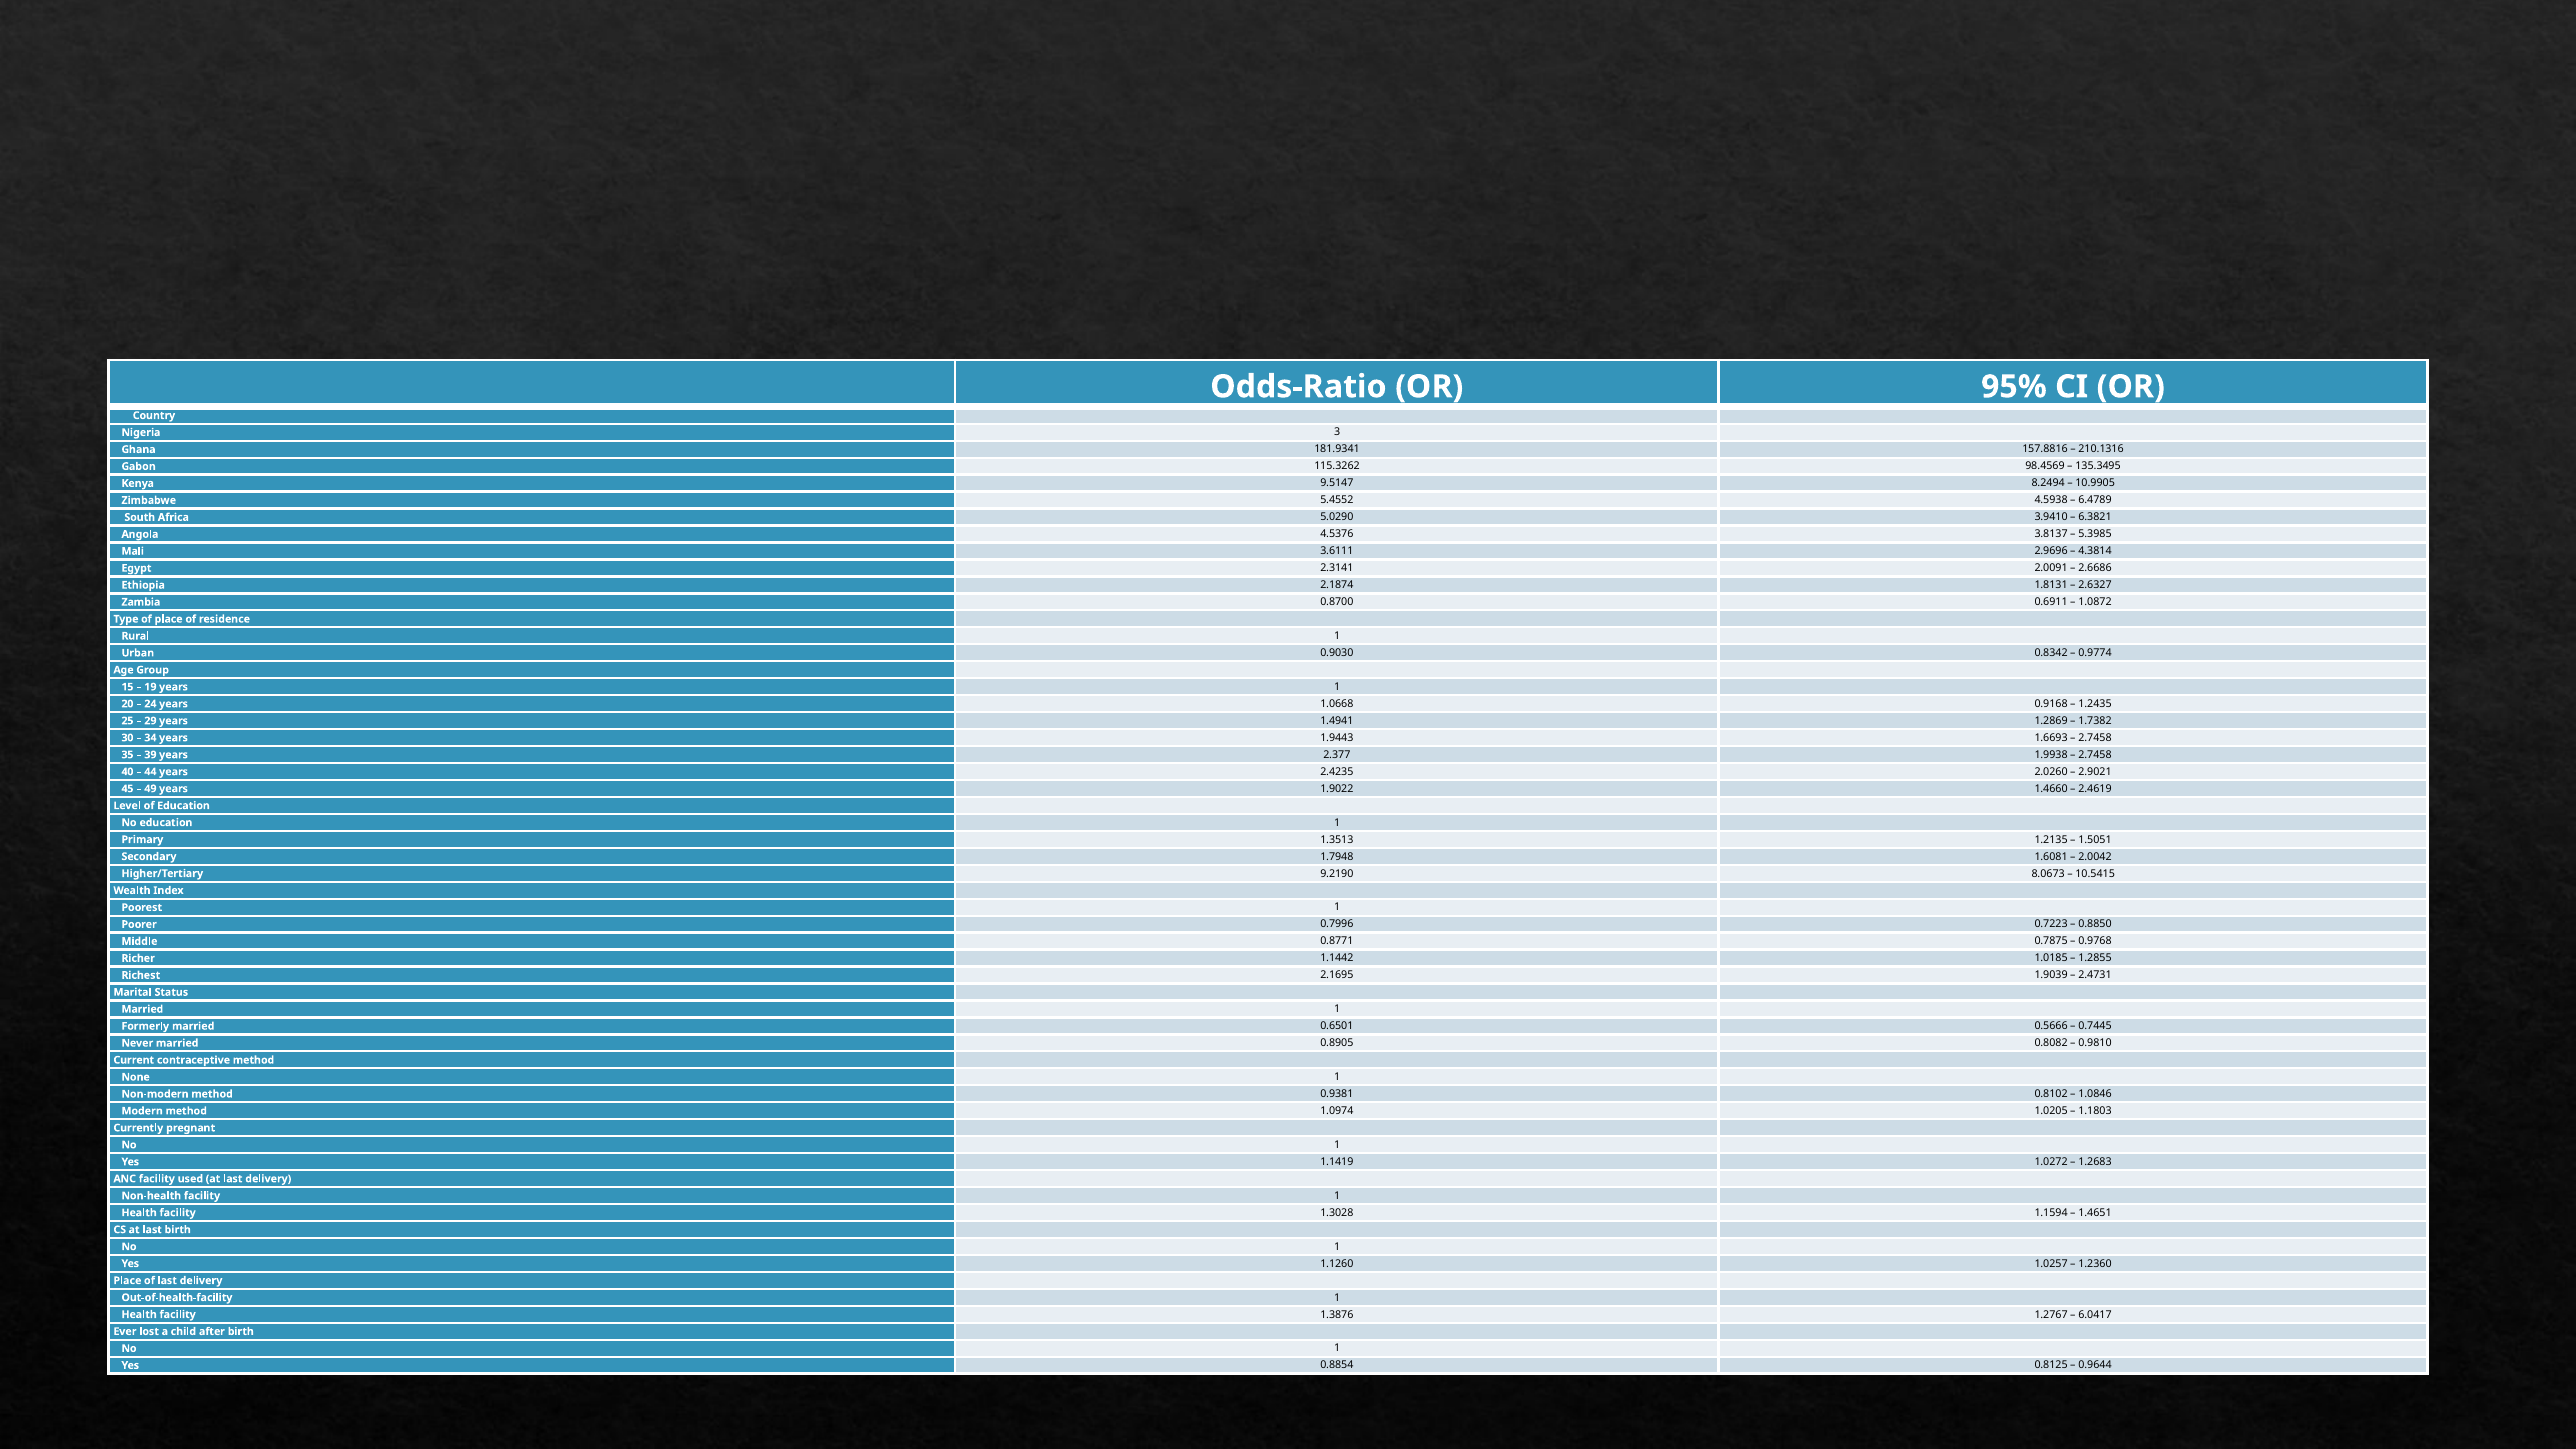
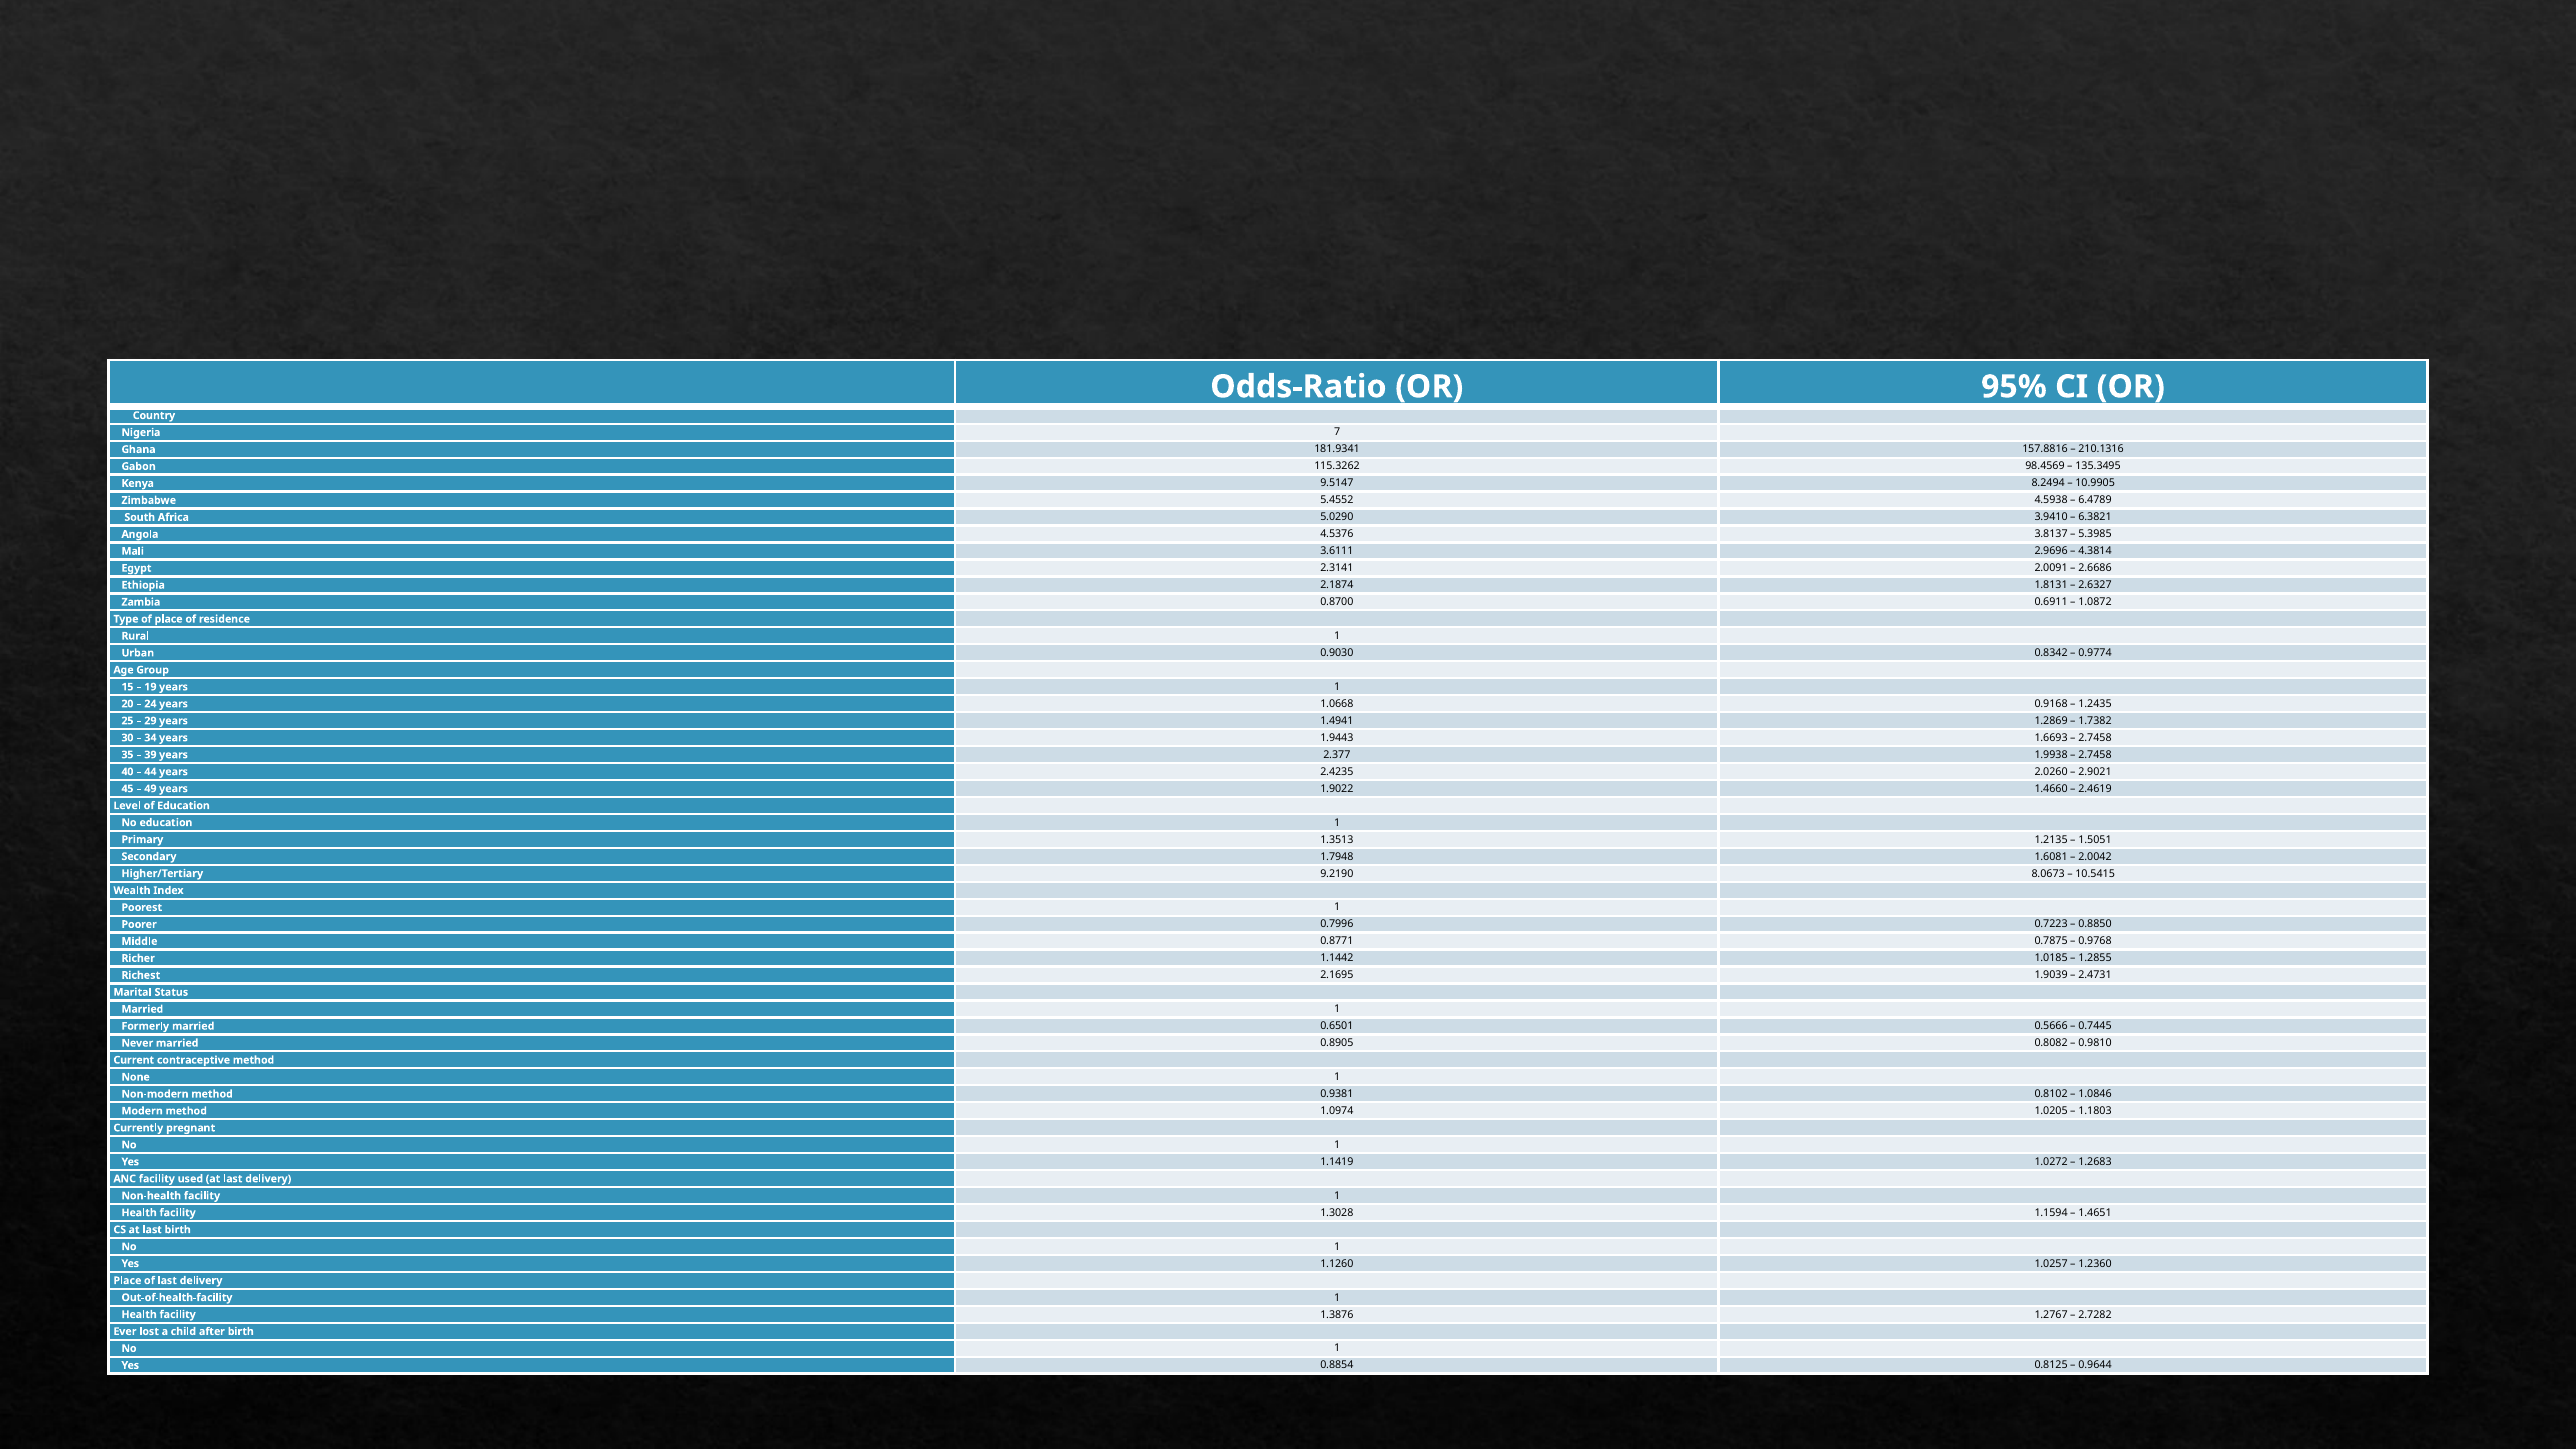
3: 3 -> 7
6.0417: 6.0417 -> 2.7282
